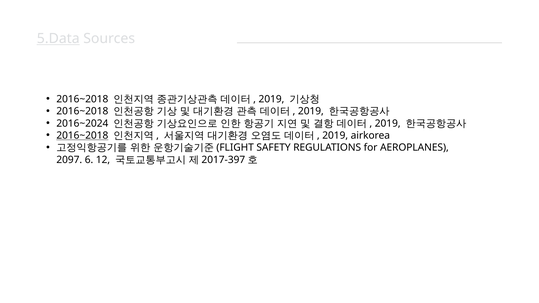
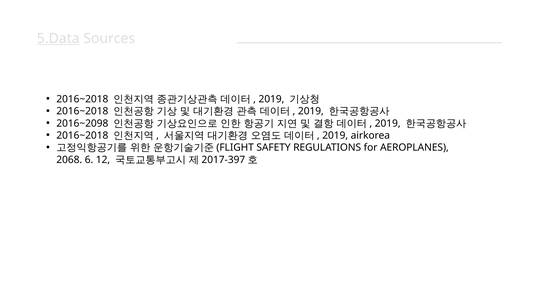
2016~2024: 2016~2024 -> 2016~2098
2016~2018 at (82, 136) underline: present -> none
2097: 2097 -> 2068
